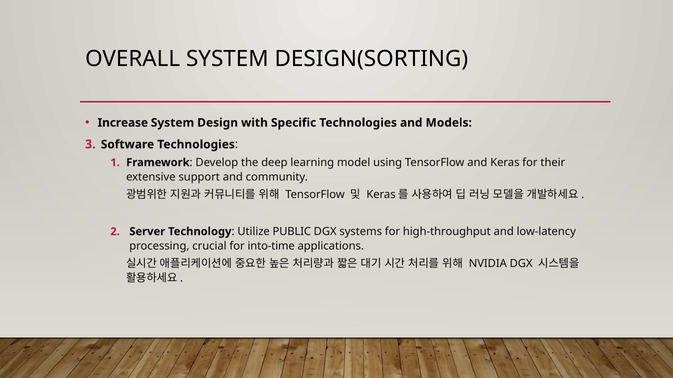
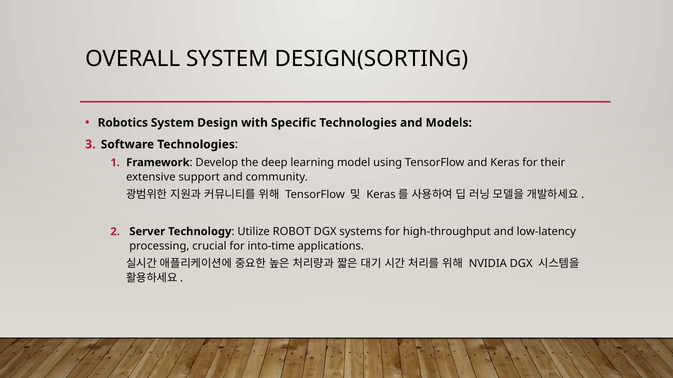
Increase: Increase -> Robotics
PUBLIC: PUBLIC -> ROBOT
